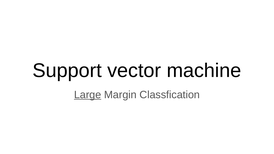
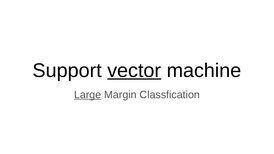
vector underline: none -> present
